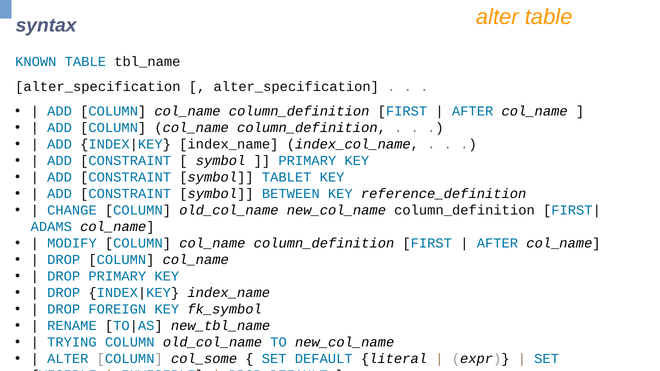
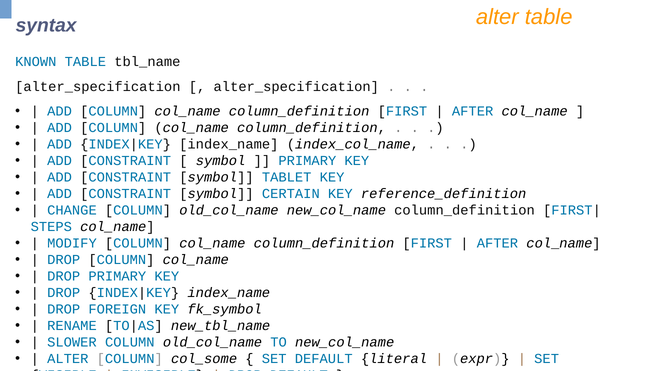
BETWEEN: BETWEEN -> CERTAIN
ADAMS: ADAMS -> STEPS
TRYING: TRYING -> SLOWER
